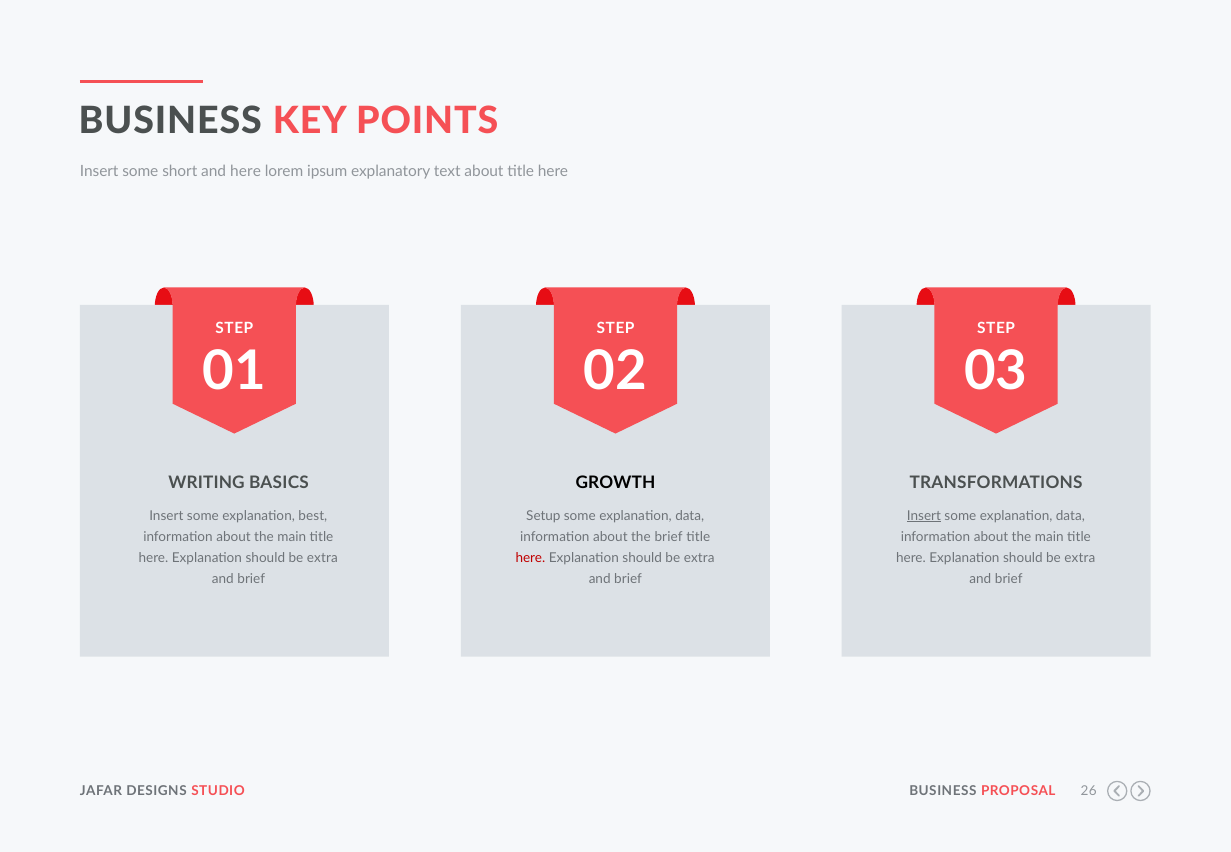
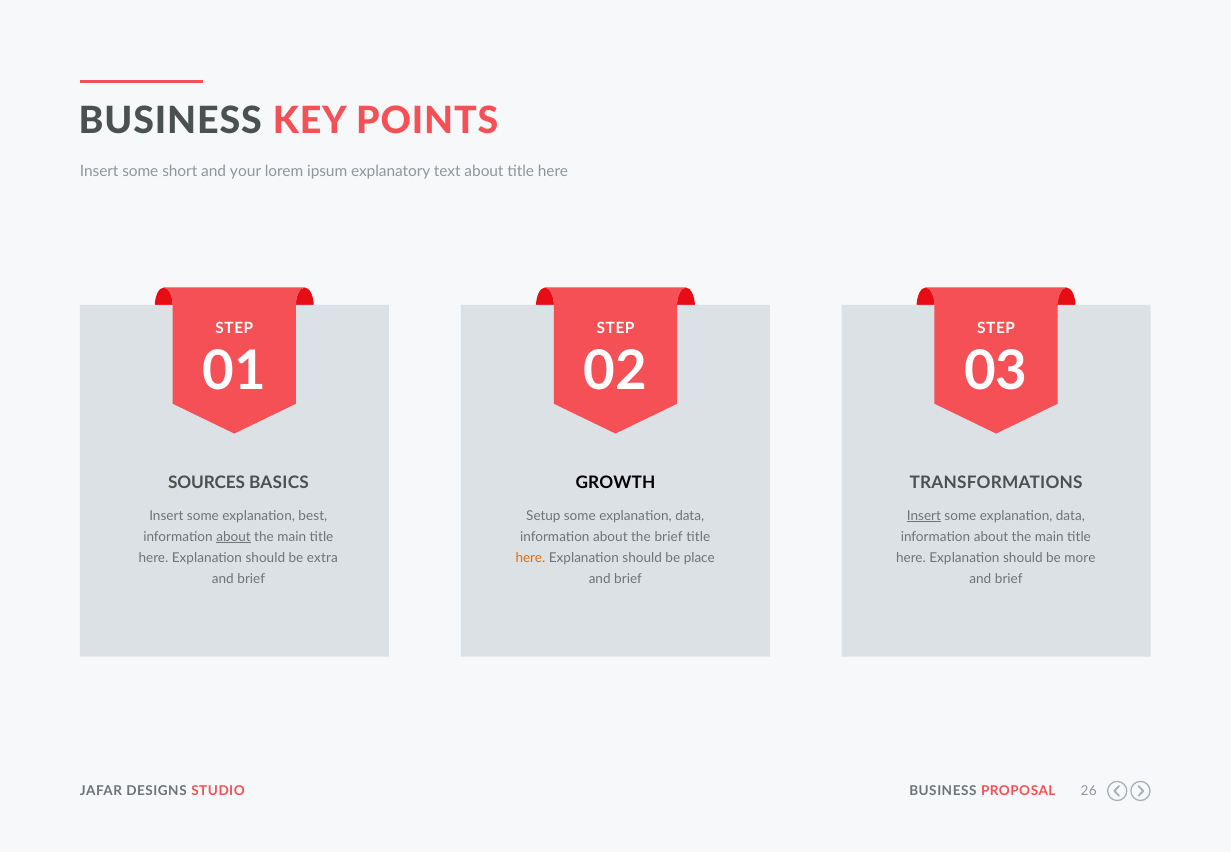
and here: here -> your
WRITING: WRITING -> SOURCES
about at (234, 537) underline: none -> present
here at (530, 558) colour: red -> orange
extra at (699, 558): extra -> place
extra at (1080, 558): extra -> more
